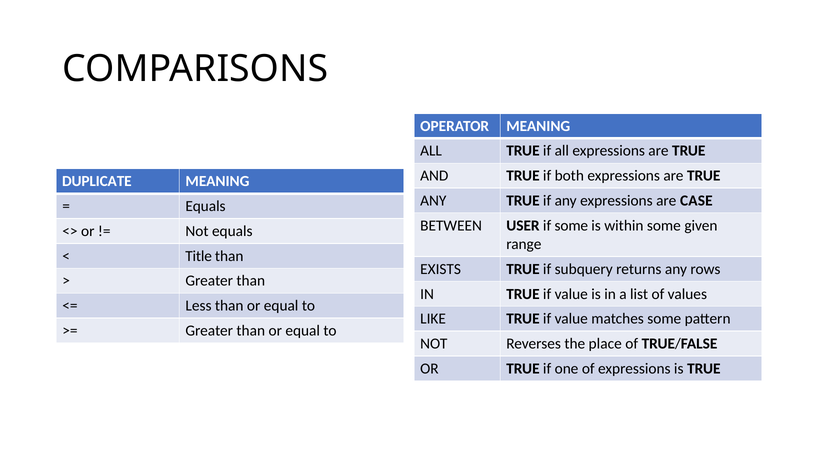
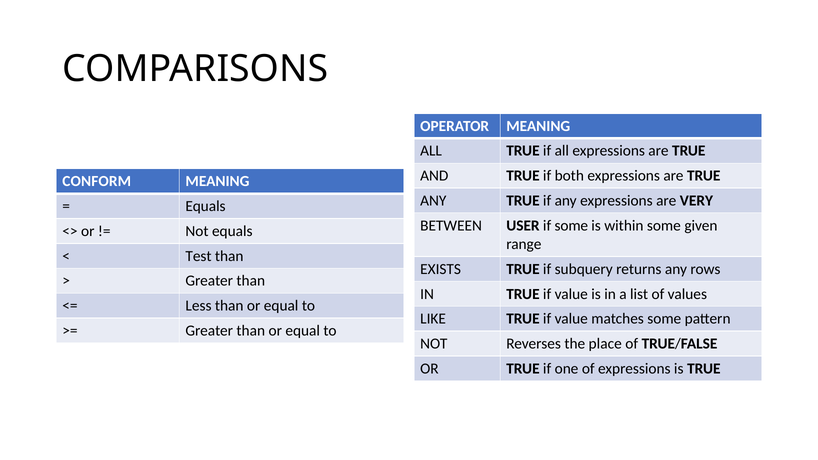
DUPLICATE: DUPLICATE -> CONFORM
CASE: CASE -> VERY
Title: Title -> Test
